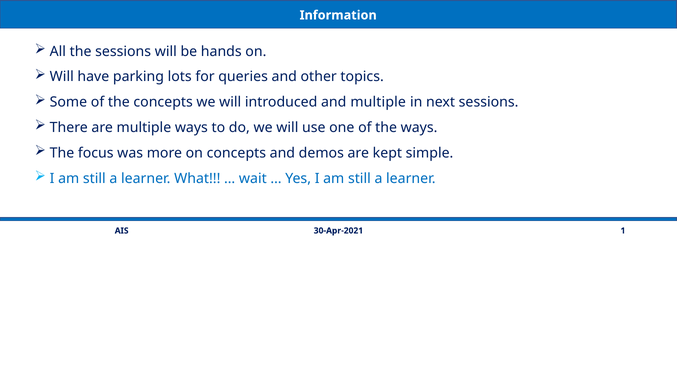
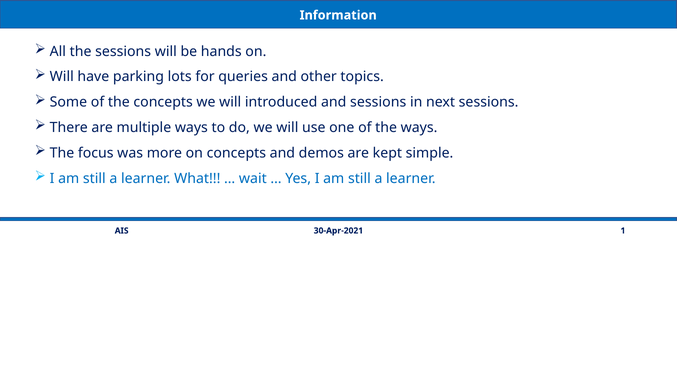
and multiple: multiple -> sessions
